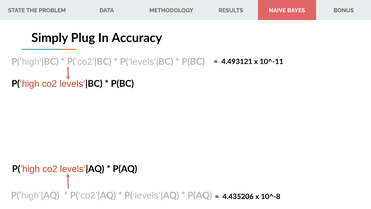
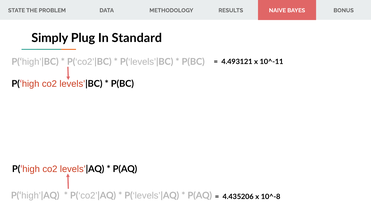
Accuracy: Accuracy -> Standard
